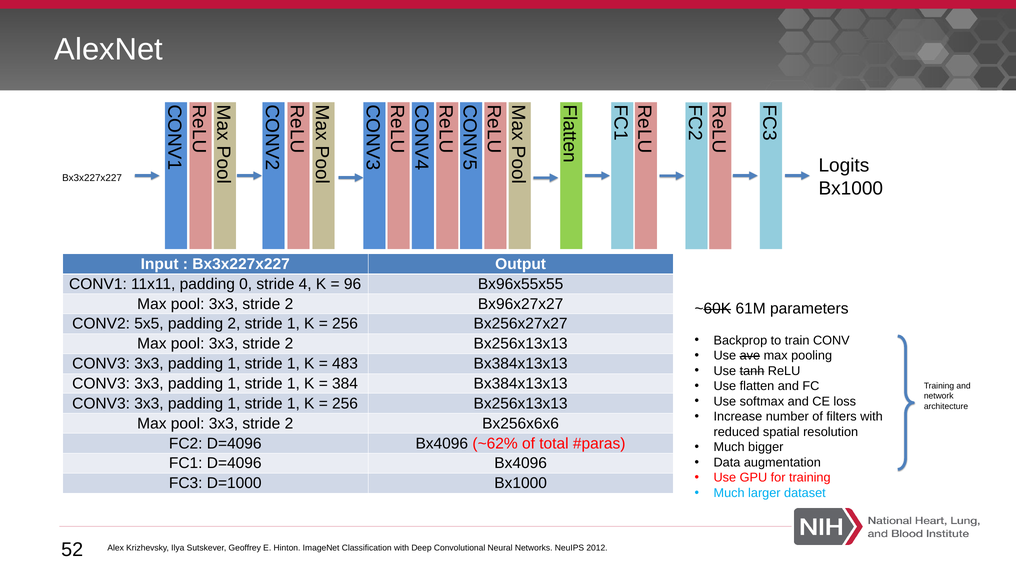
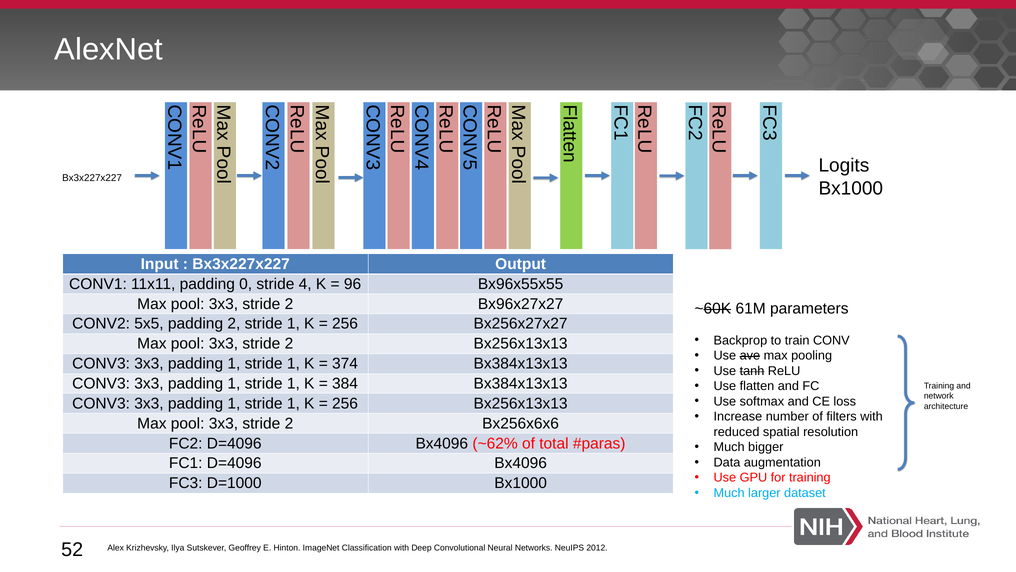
483: 483 -> 374
